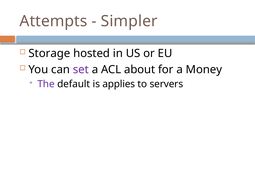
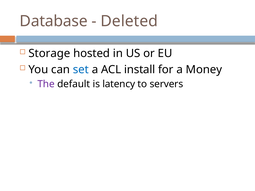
Attempts: Attempts -> Database
Simpler: Simpler -> Deleted
set colour: purple -> blue
about: about -> install
applies: applies -> latency
